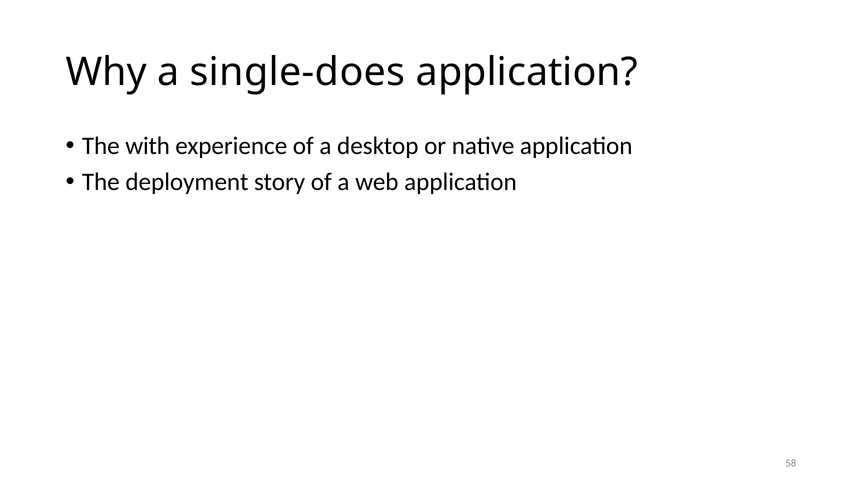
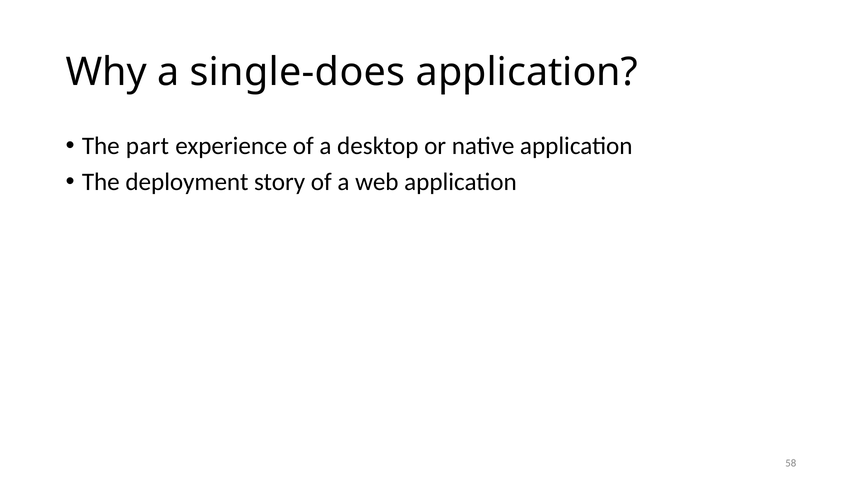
with: with -> part
